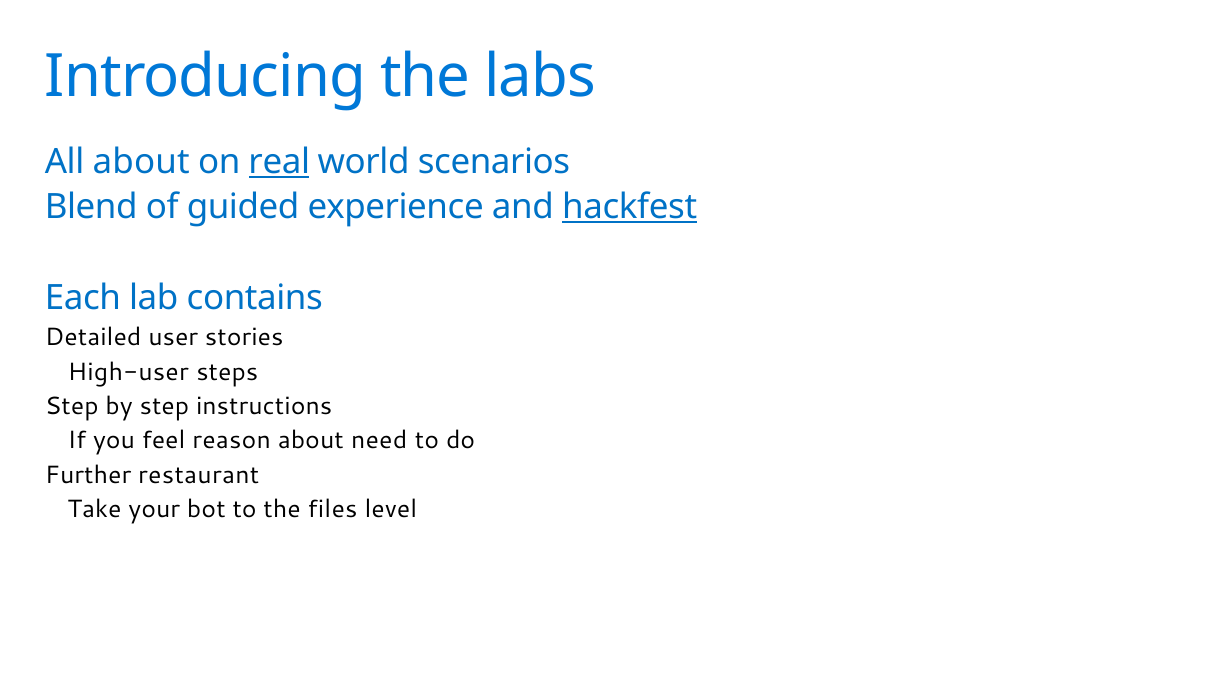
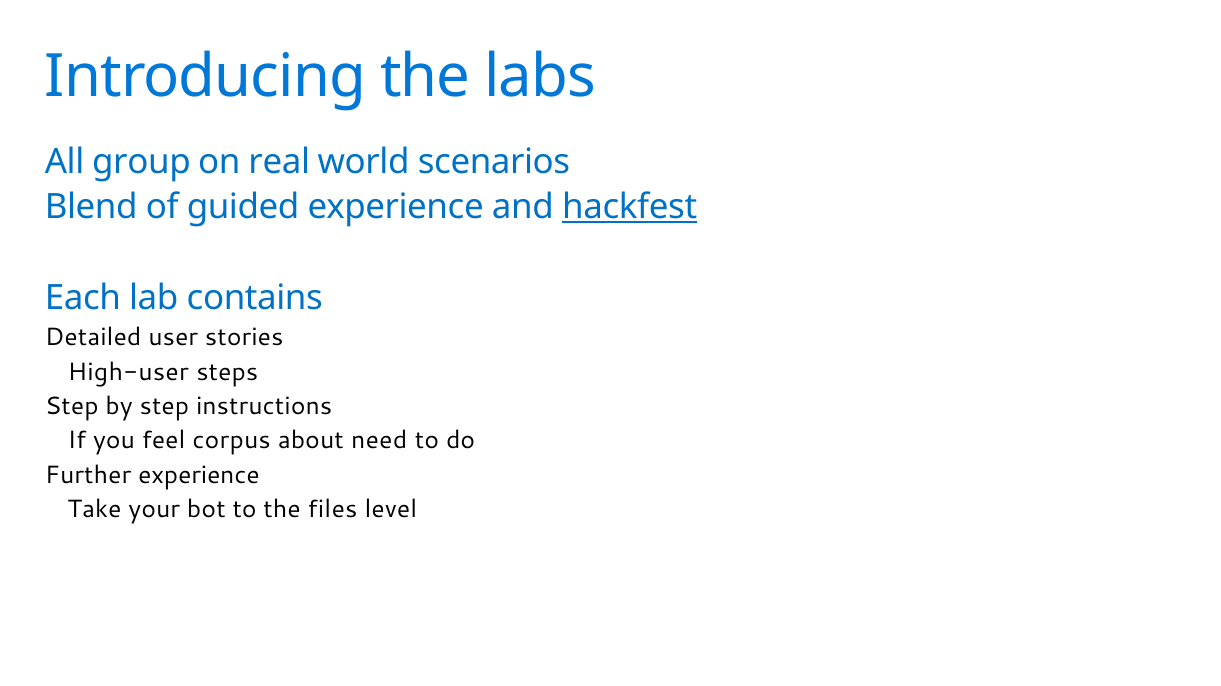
All about: about -> group
real underline: present -> none
reason: reason -> corpus
Further restaurant: restaurant -> experience
